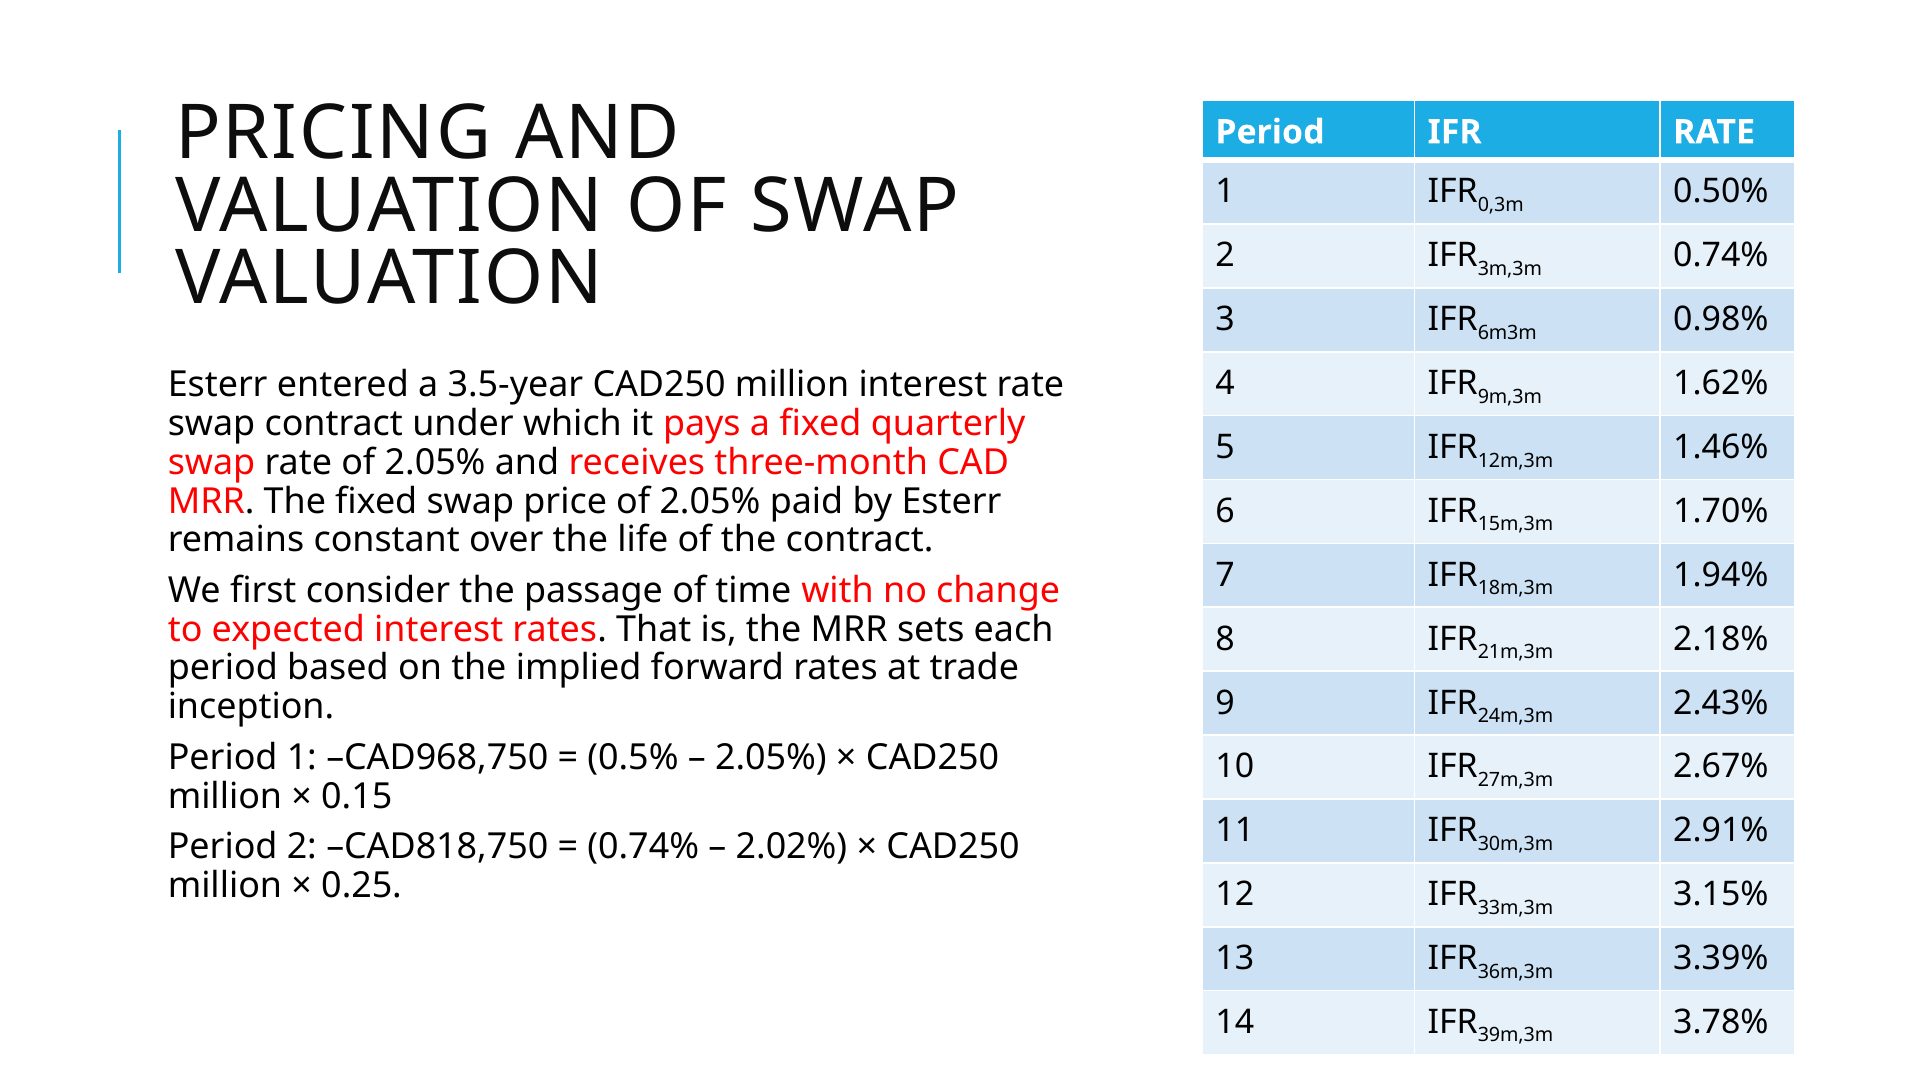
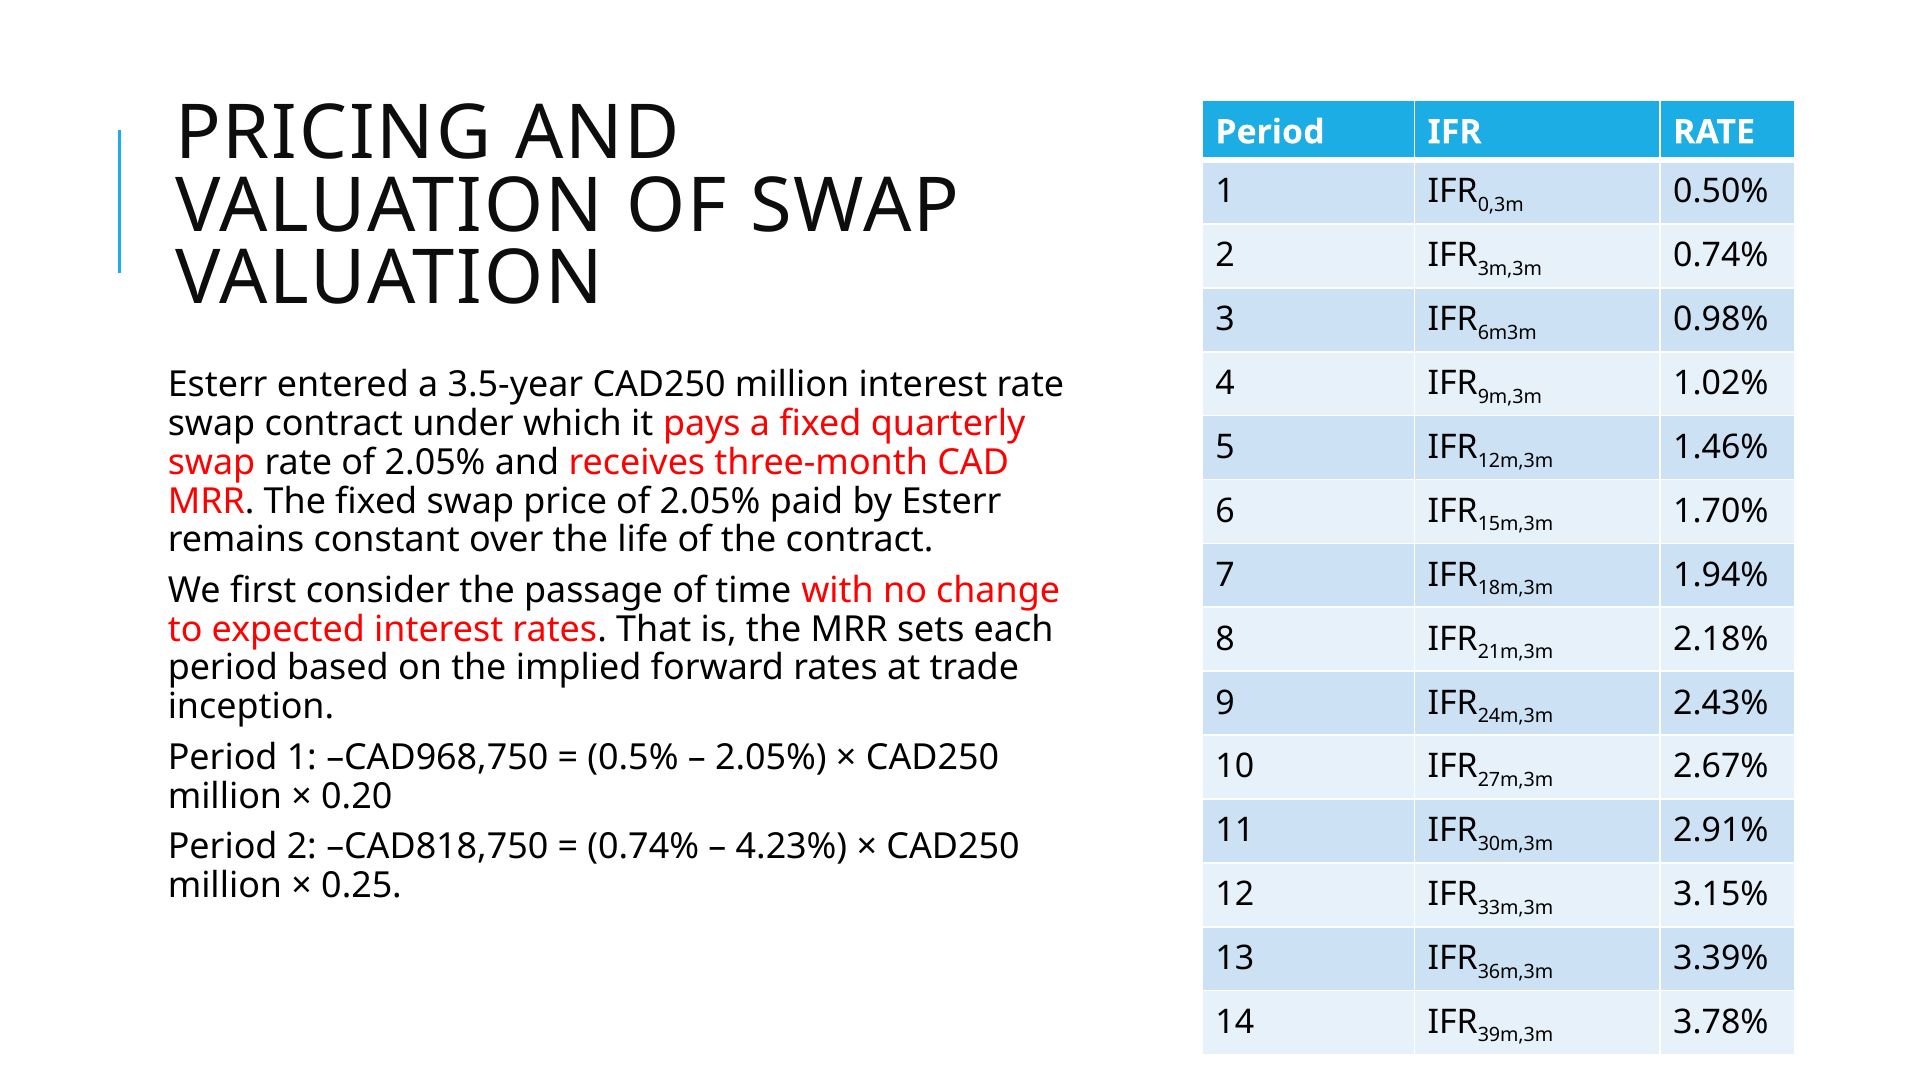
1.62%: 1.62% -> 1.02%
0.15: 0.15 -> 0.20
2.02%: 2.02% -> 4.23%
